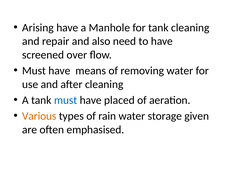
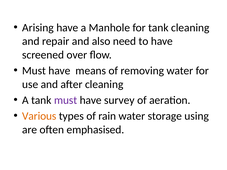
must at (66, 100) colour: blue -> purple
placed: placed -> survey
given: given -> using
